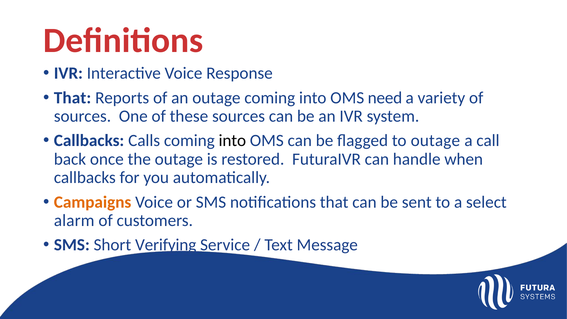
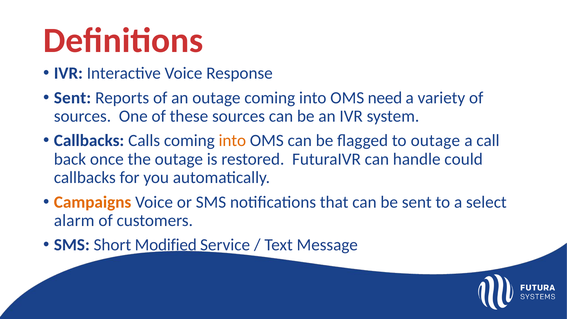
That at (73, 98): That -> Sent
into at (232, 141) colour: black -> orange
when: when -> could
Verifying: Verifying -> Modified
